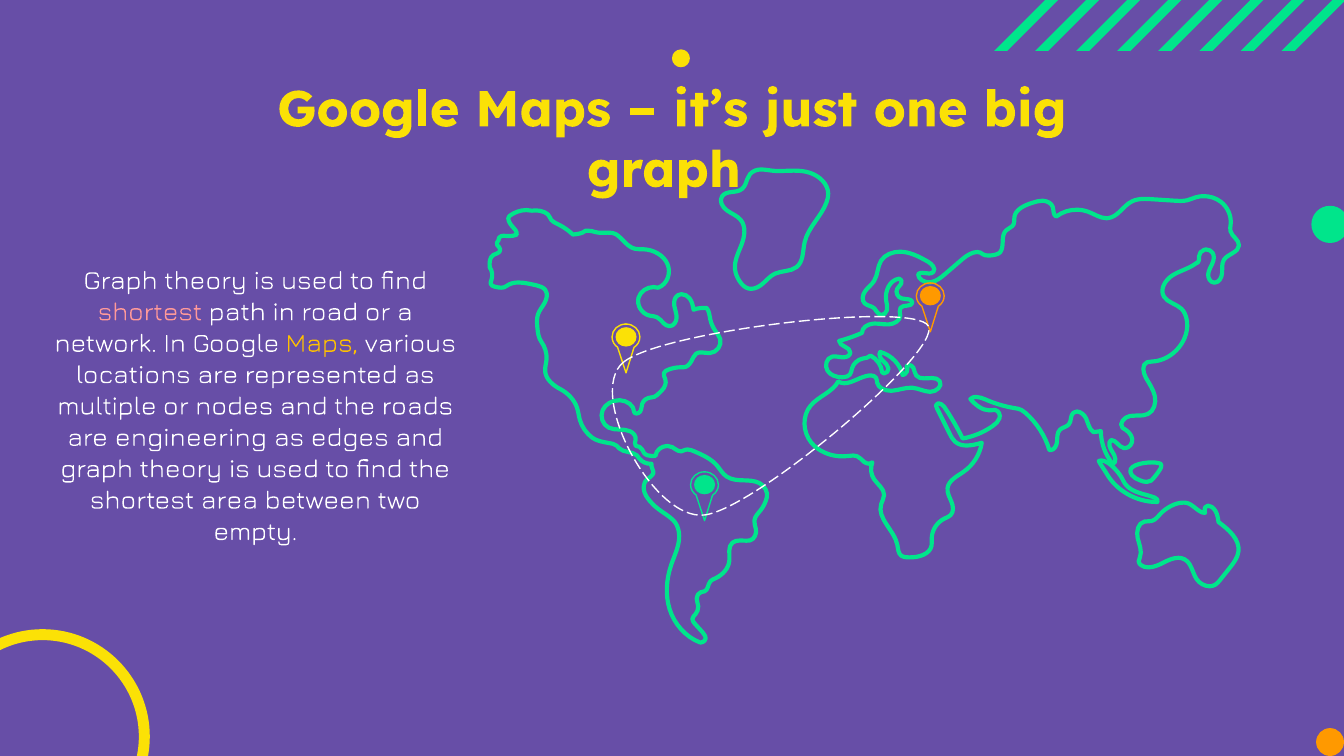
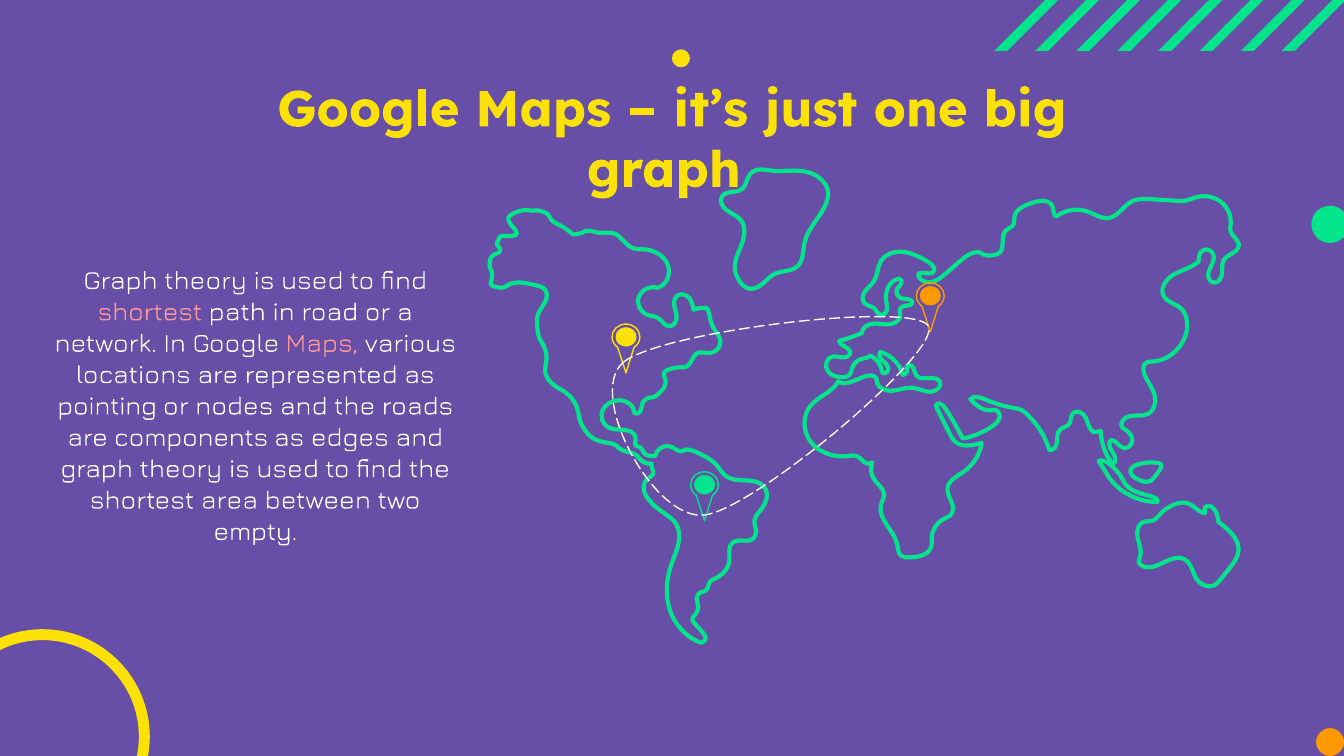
Maps at (322, 343) colour: yellow -> pink
multiple: multiple -> pointing
engineering: engineering -> components
